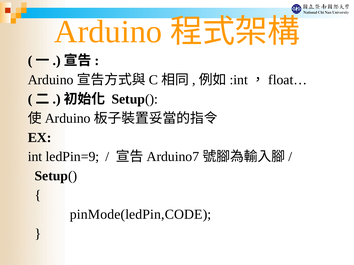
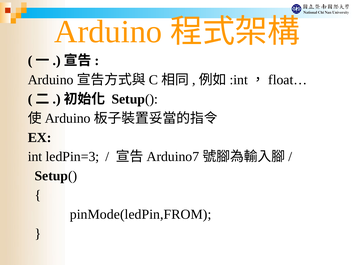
ledPin=9: ledPin=9 -> ledPin=3
pinMode(ledPin,CODE: pinMode(ledPin,CODE -> pinMode(ledPin,FROM
